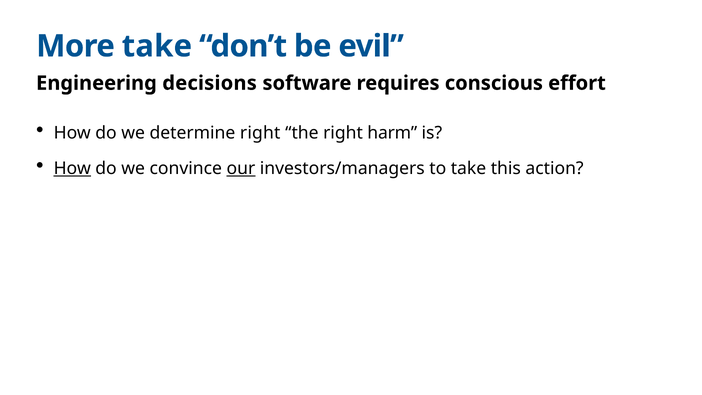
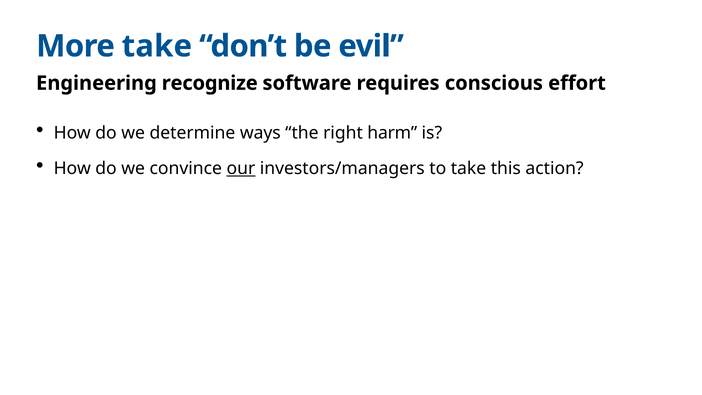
decisions: decisions -> recognize
determine right: right -> ways
How at (72, 169) underline: present -> none
